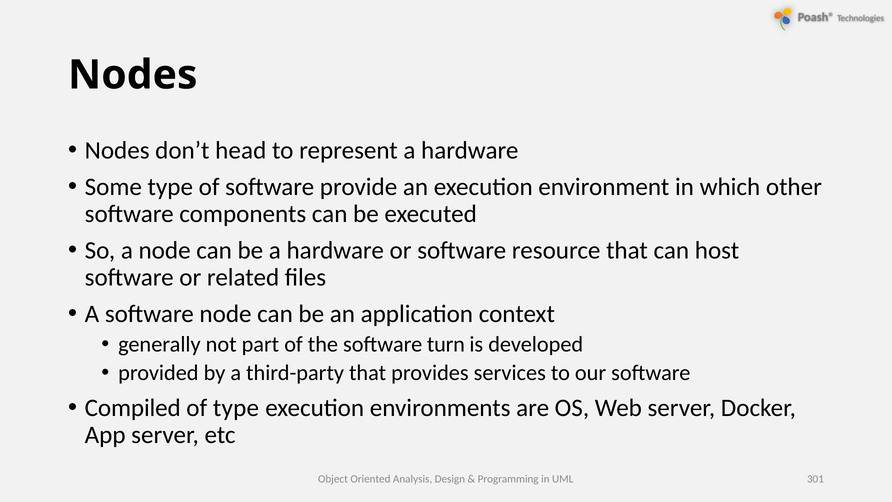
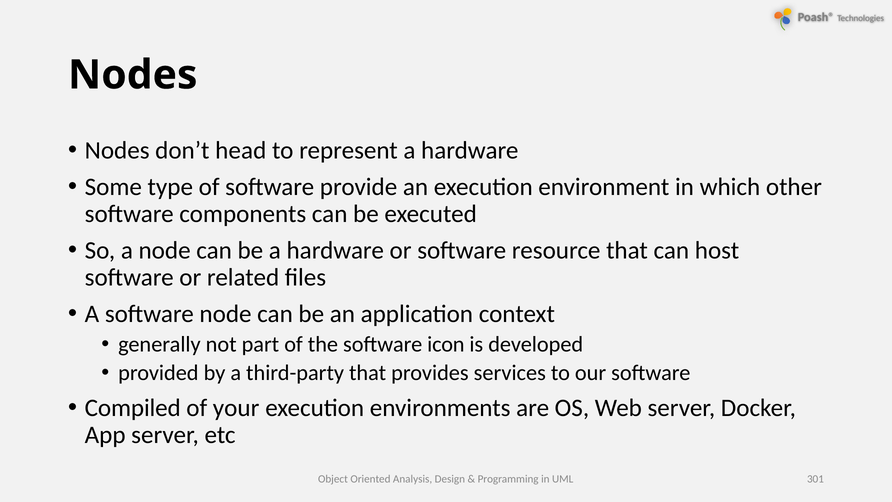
turn: turn -> icon
of type: type -> your
